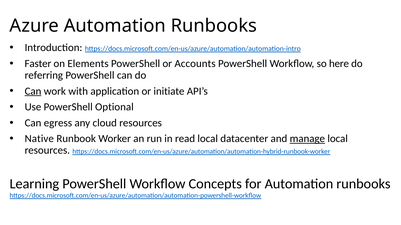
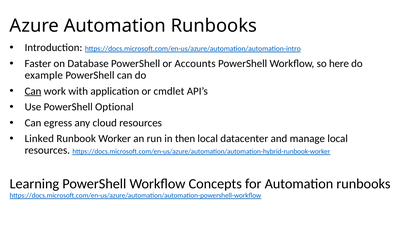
Elements: Elements -> Database
referring: referring -> example
initiate: initiate -> cmdlet
Native: Native -> Linked
read: read -> then
manage underline: present -> none
